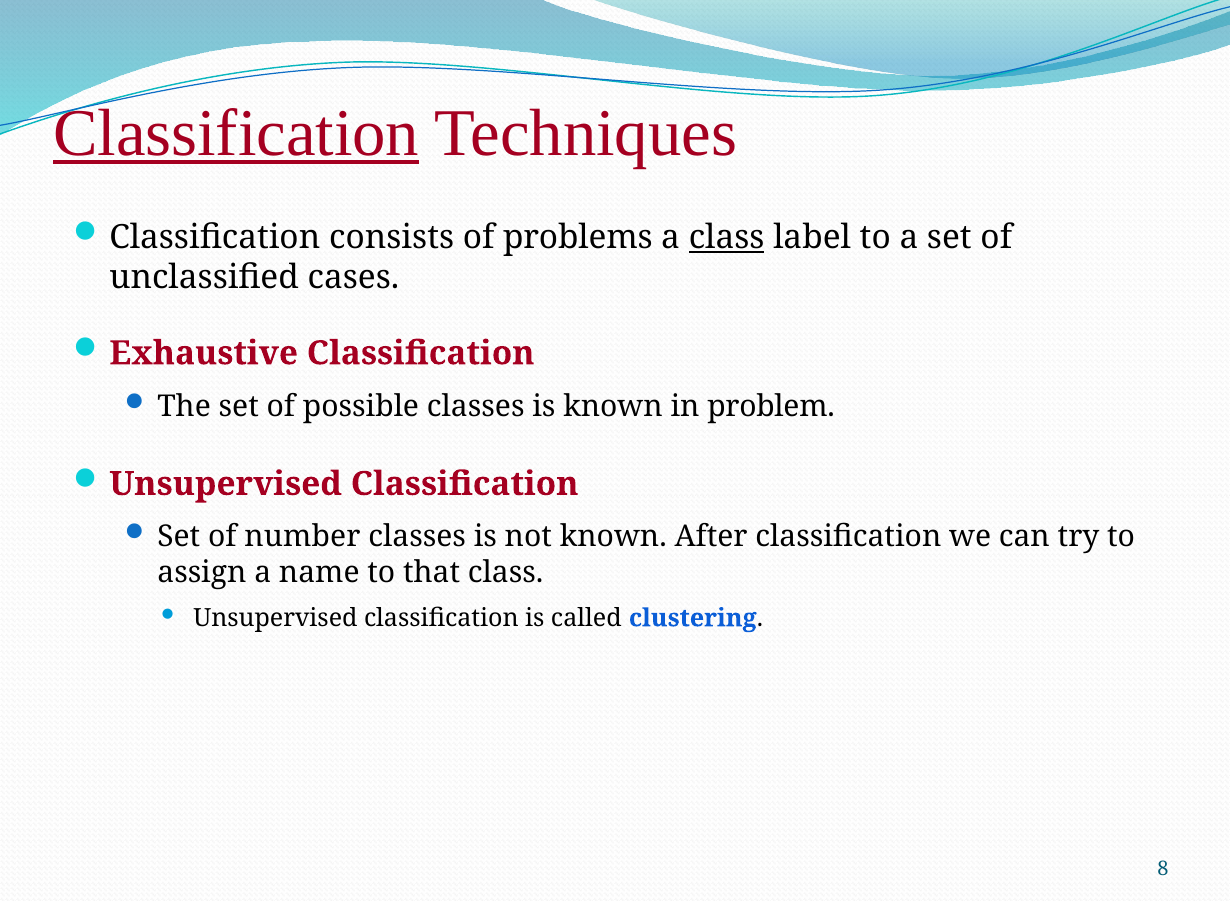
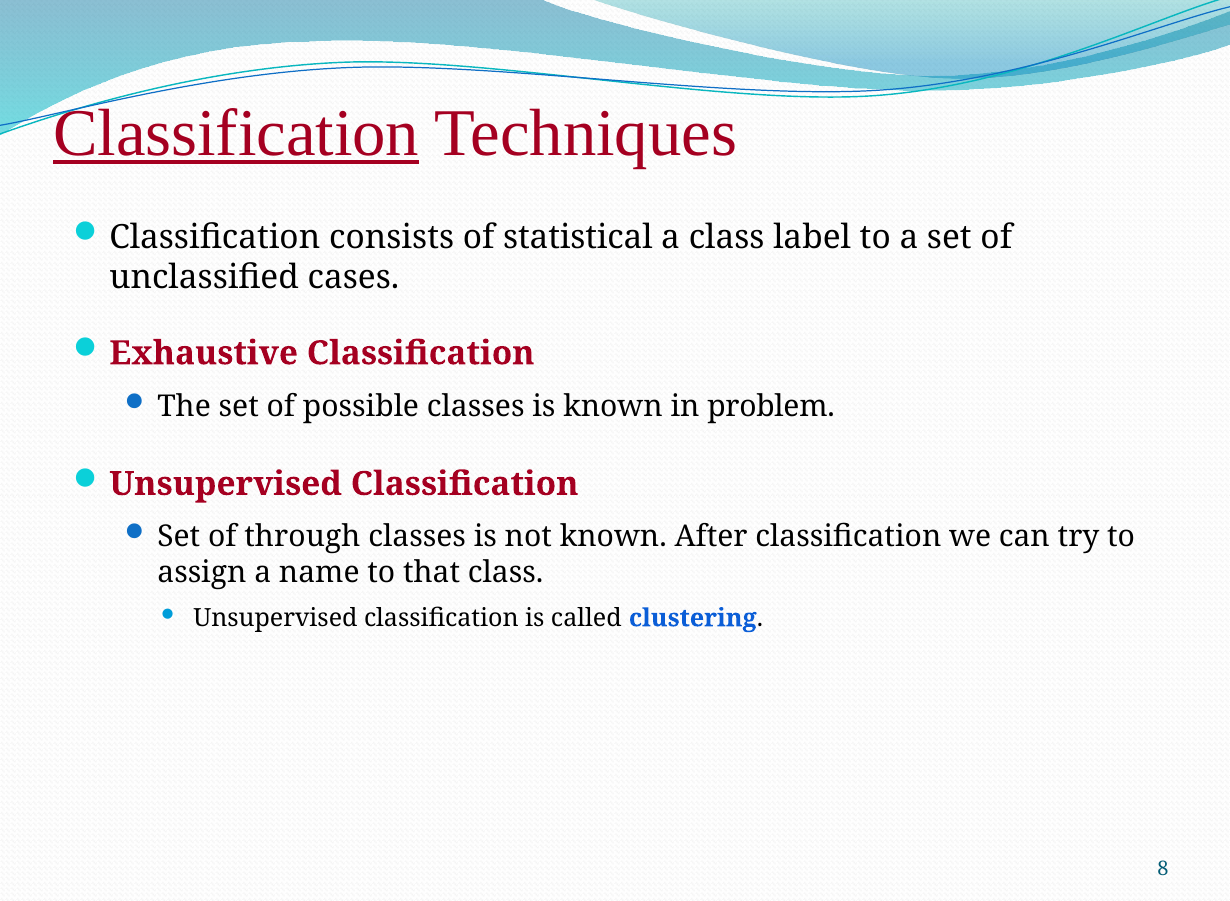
problems: problems -> statistical
class at (727, 238) underline: present -> none
number: number -> through
